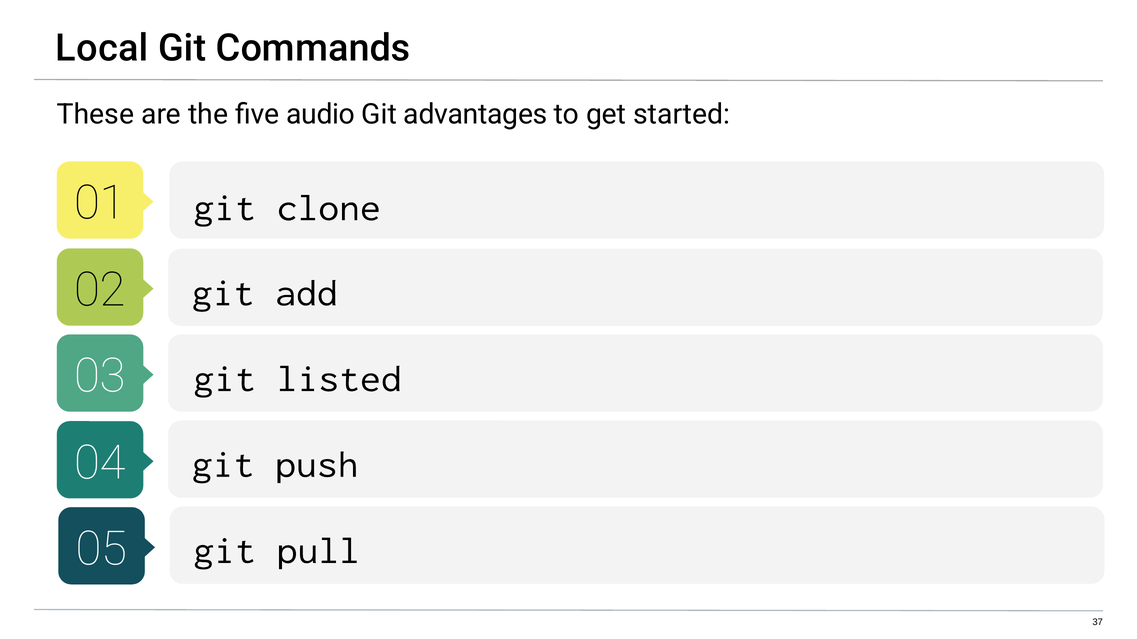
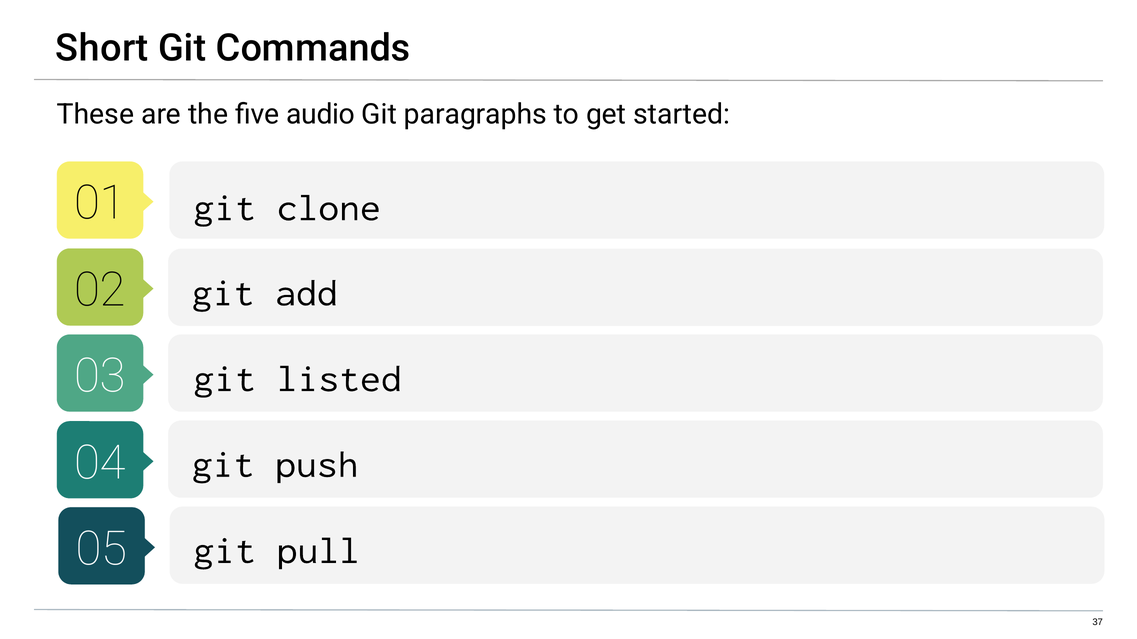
Local: Local -> Short
advantages: advantages -> paragraphs
